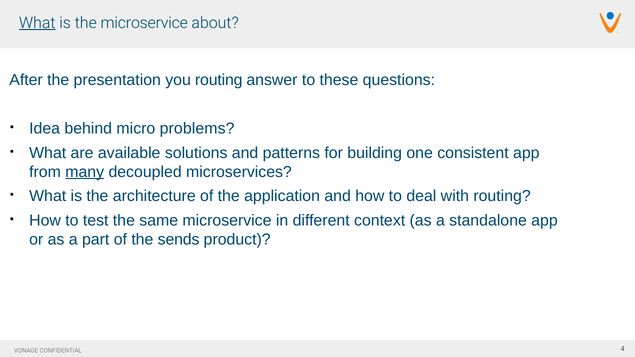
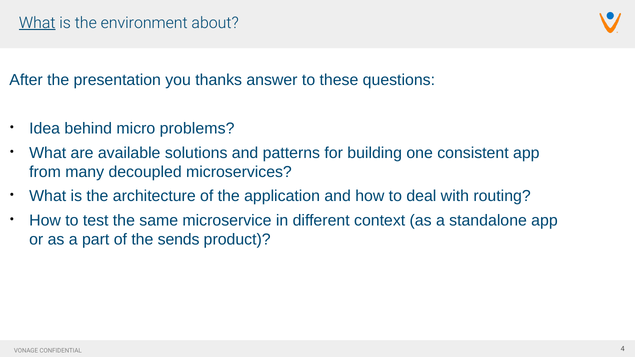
the microservice: microservice -> environment
you routing: routing -> thanks
many underline: present -> none
